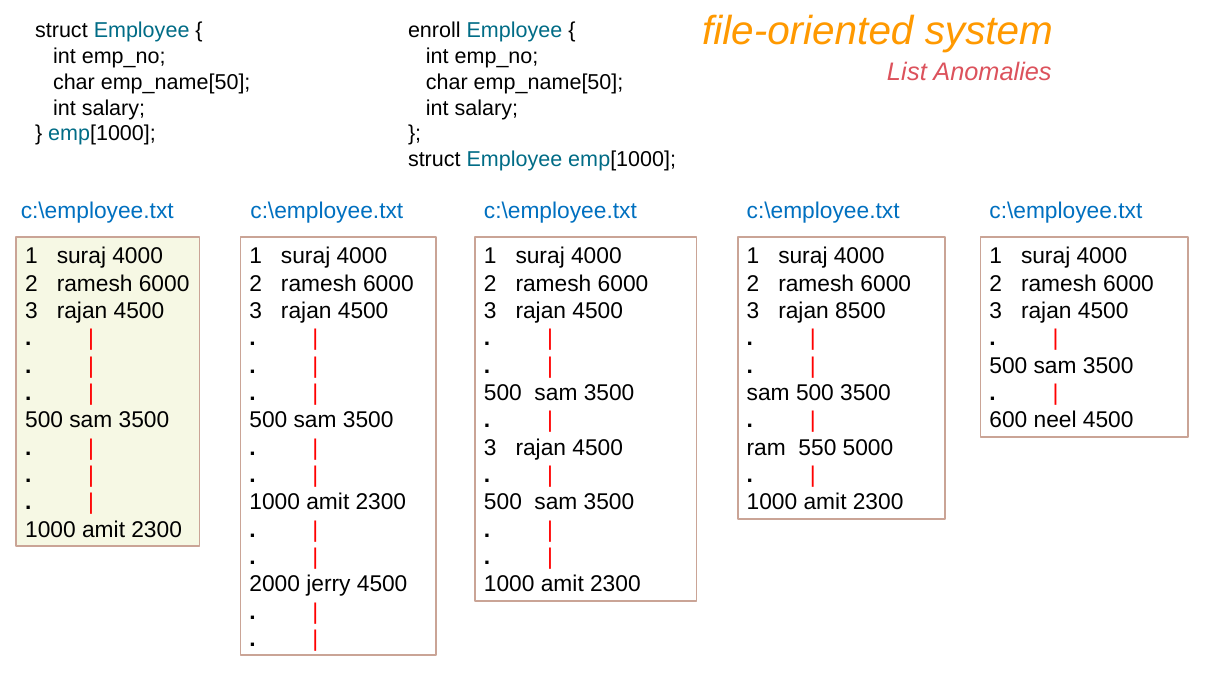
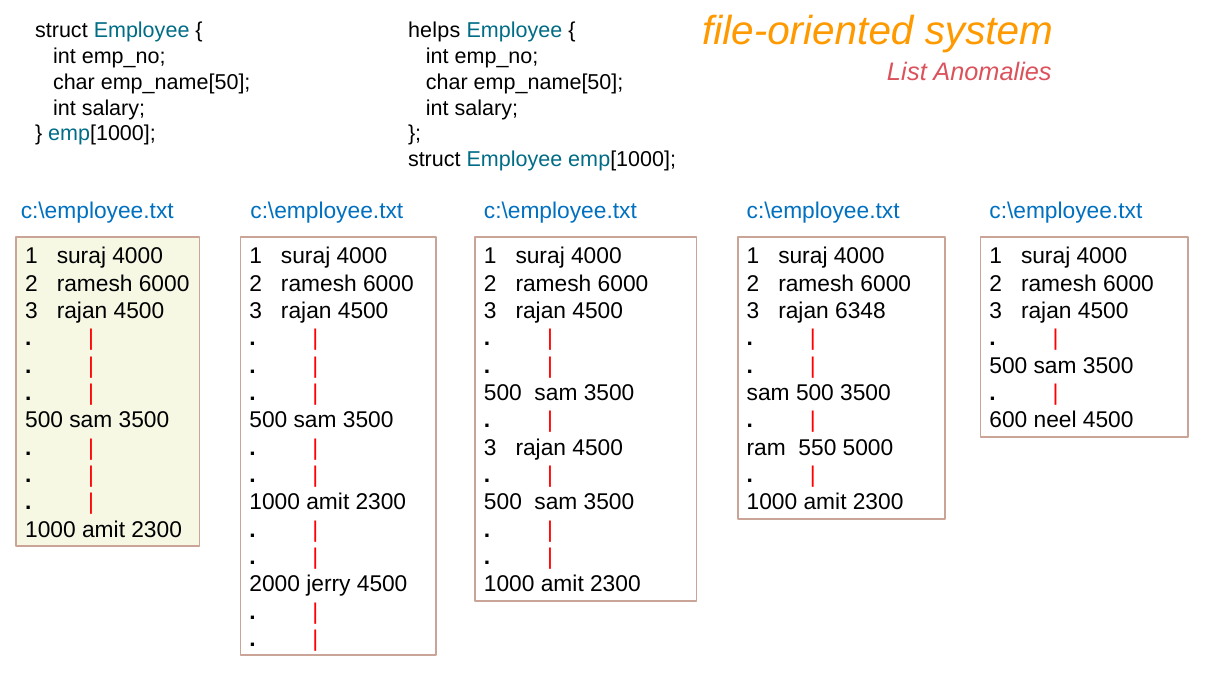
enroll: enroll -> helps
8500: 8500 -> 6348
